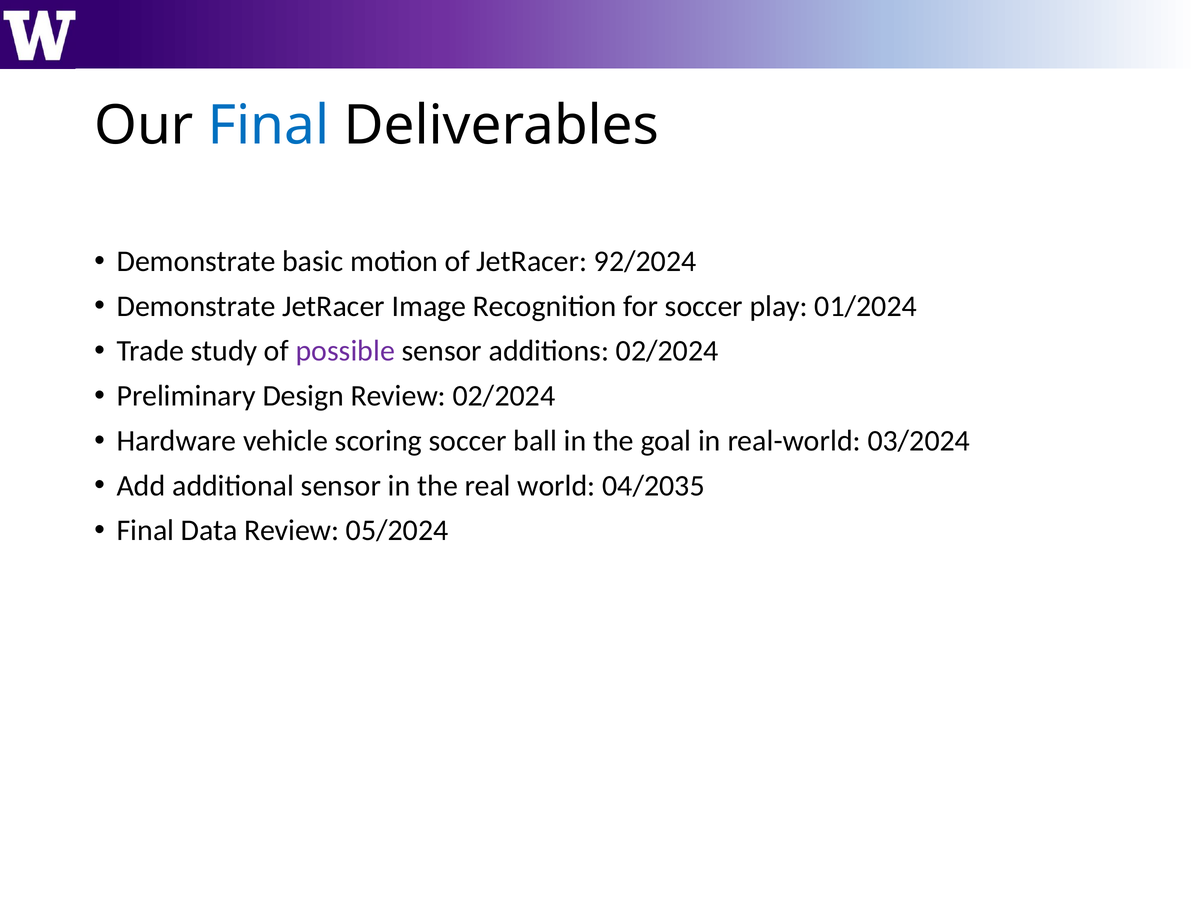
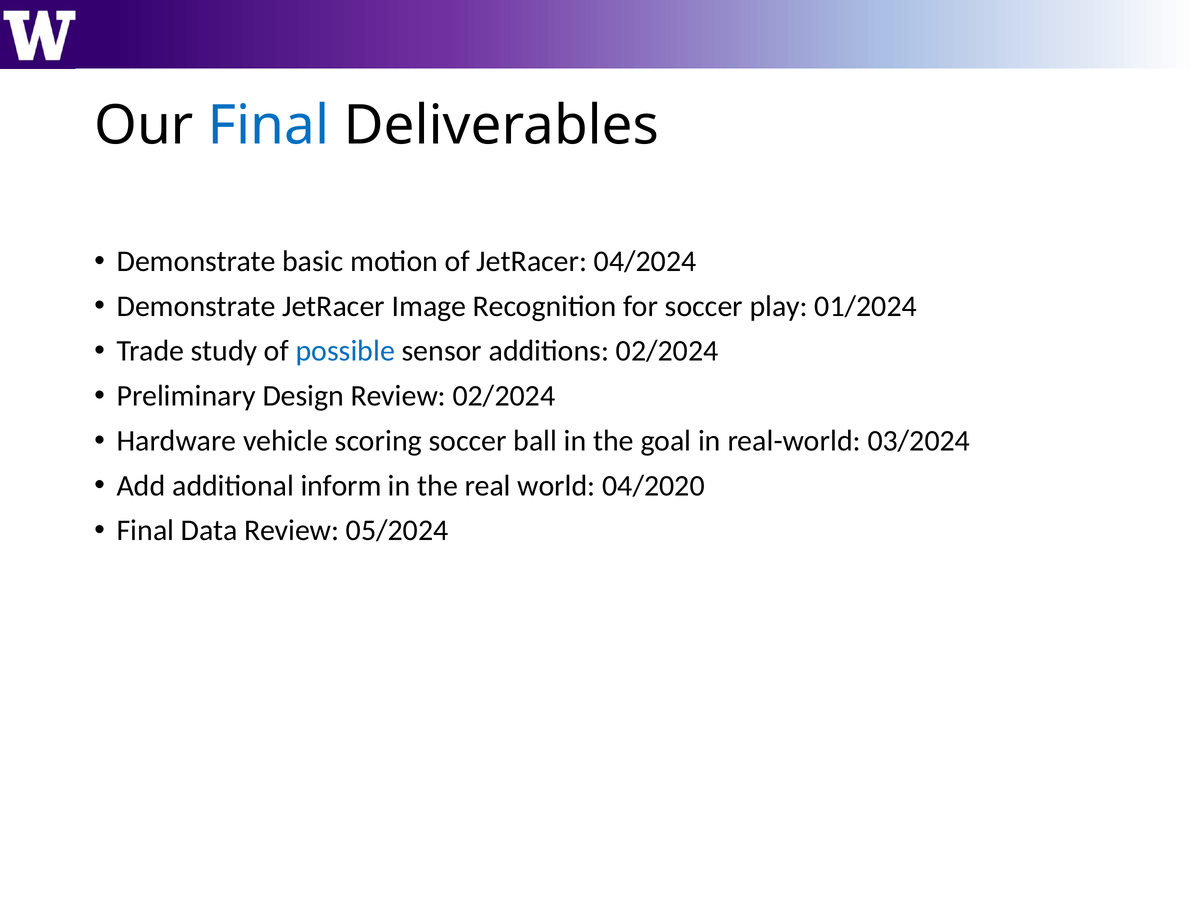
92/2024: 92/2024 -> 04/2024
possible colour: purple -> blue
additional sensor: sensor -> inform
04/2035: 04/2035 -> 04/2020
